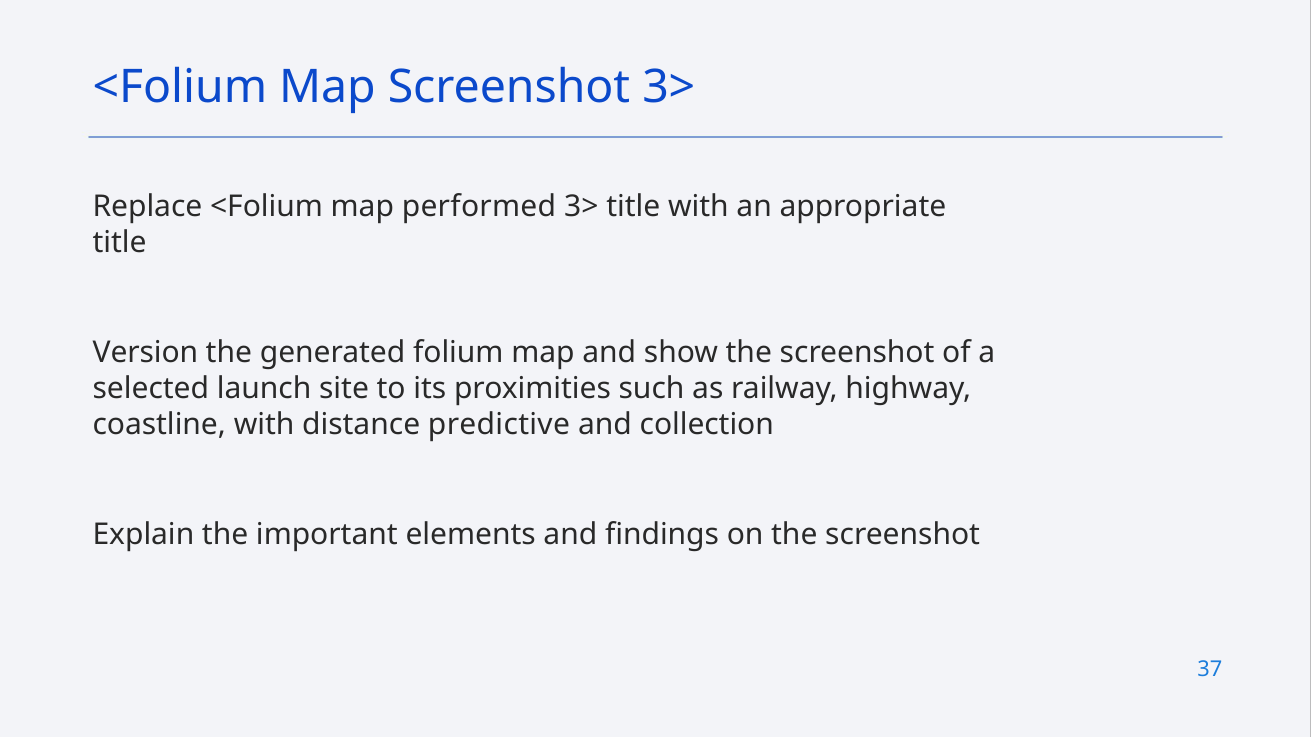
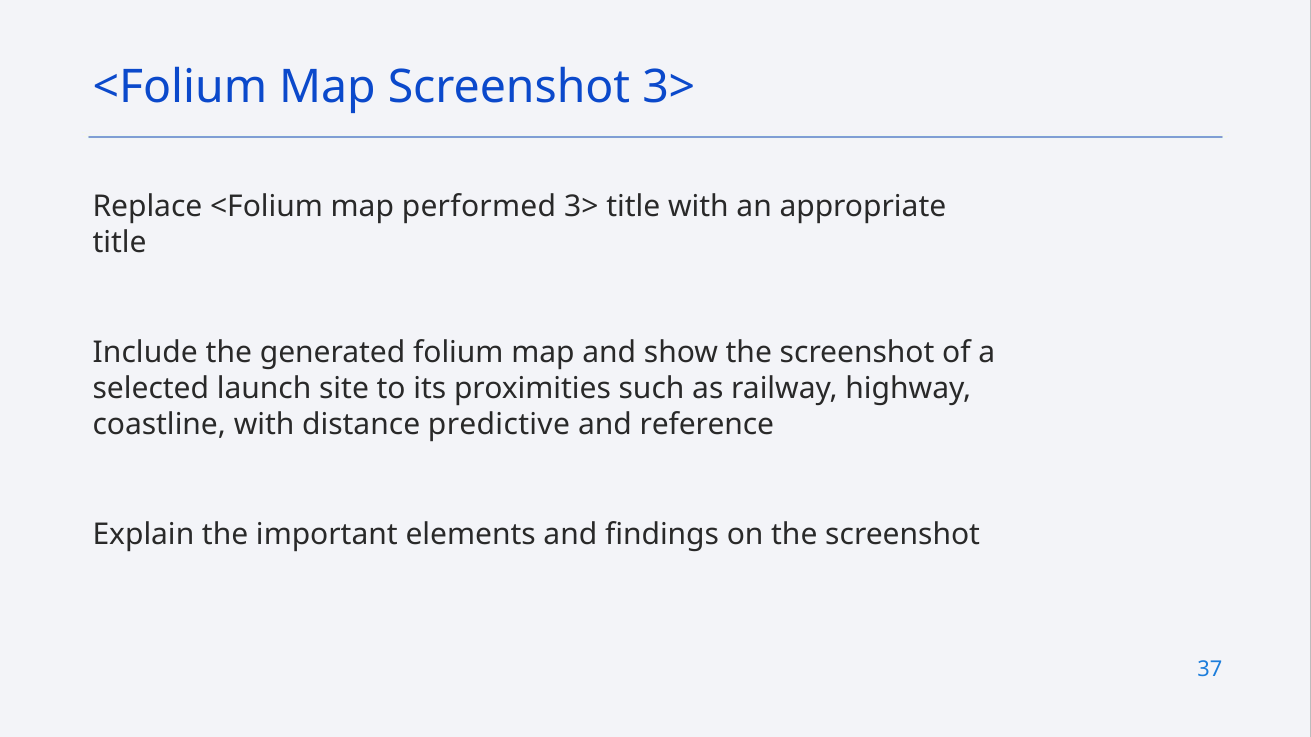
Version: Version -> Include
collection: collection -> reference
